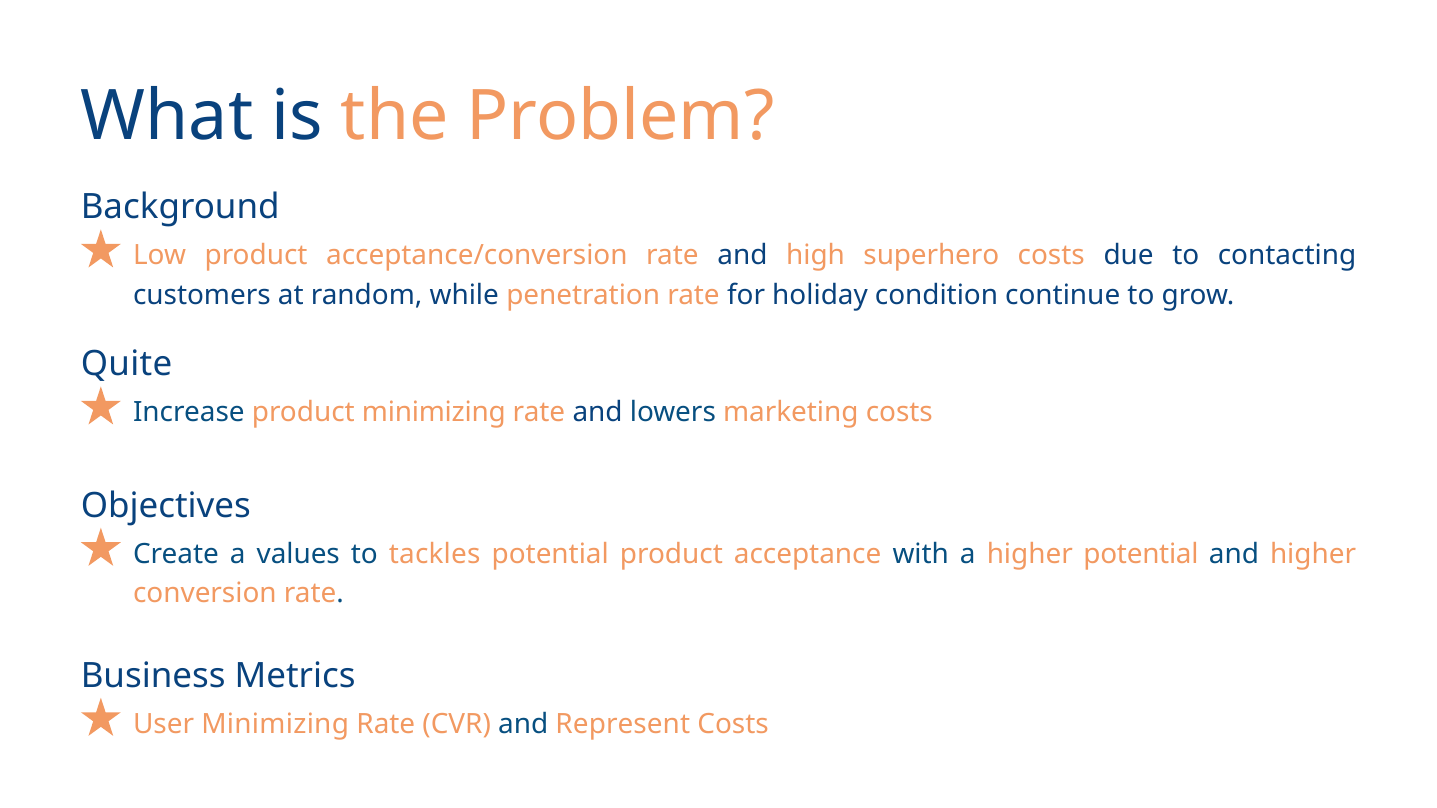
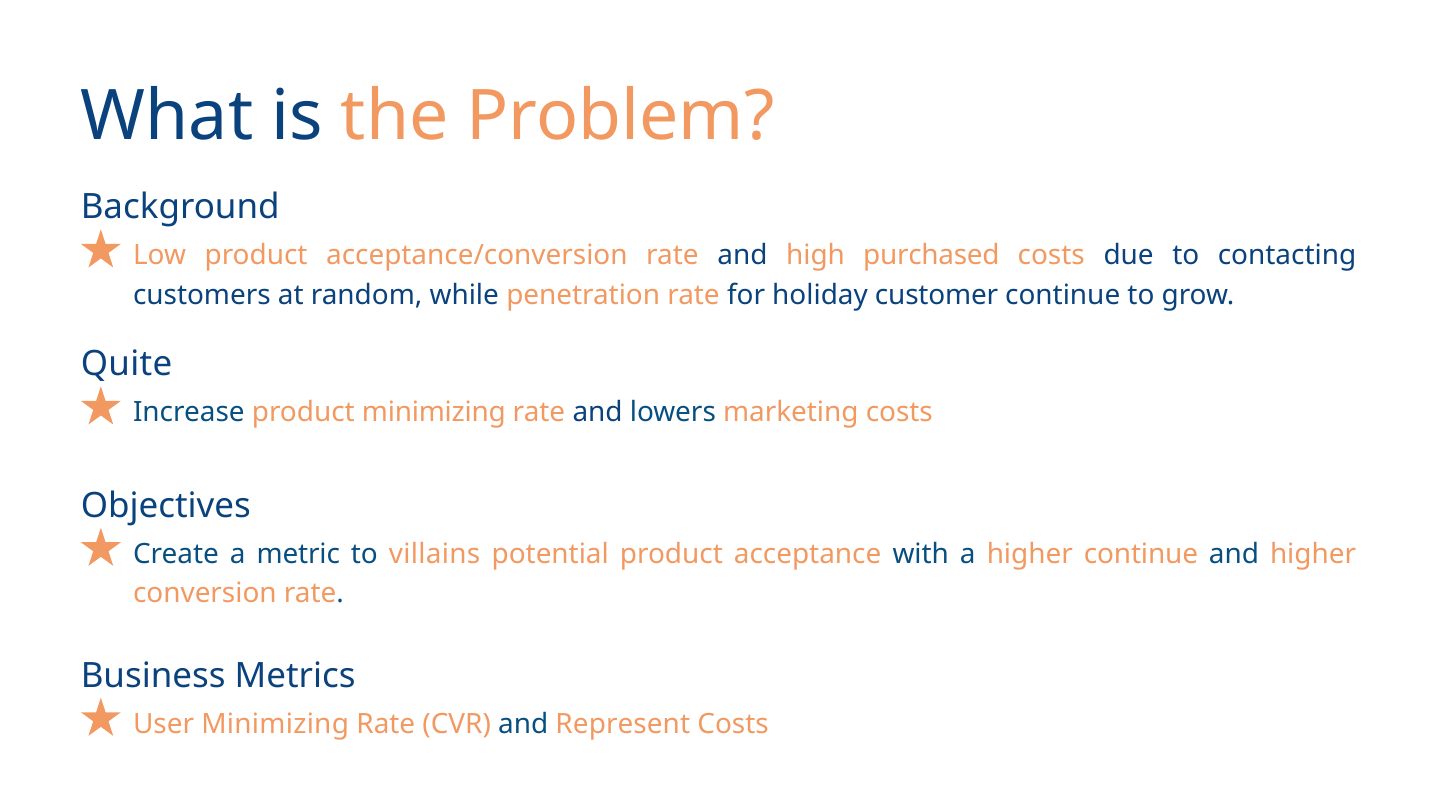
superhero: superhero -> purchased
condition: condition -> customer
values: values -> metric
tackles: tackles -> villains
higher potential: potential -> continue
